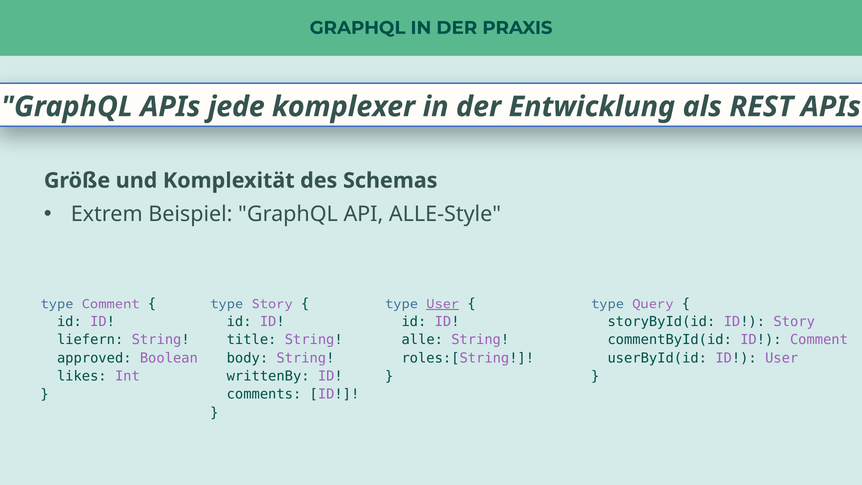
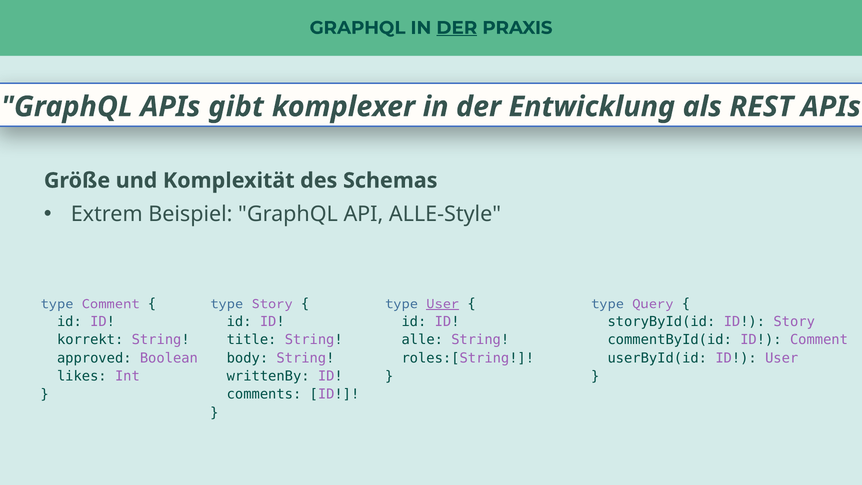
DER at (457, 28) underline: none -> present
jede: jede -> gibt
liefern: liefern -> korrekt
